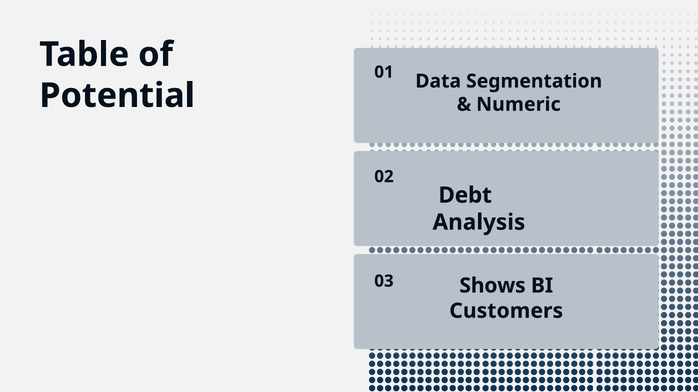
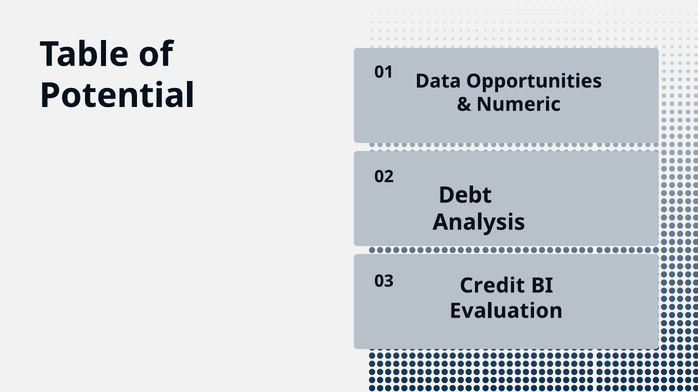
Segmentation: Segmentation -> Opportunities
Shows: Shows -> Credit
Customers: Customers -> Evaluation
